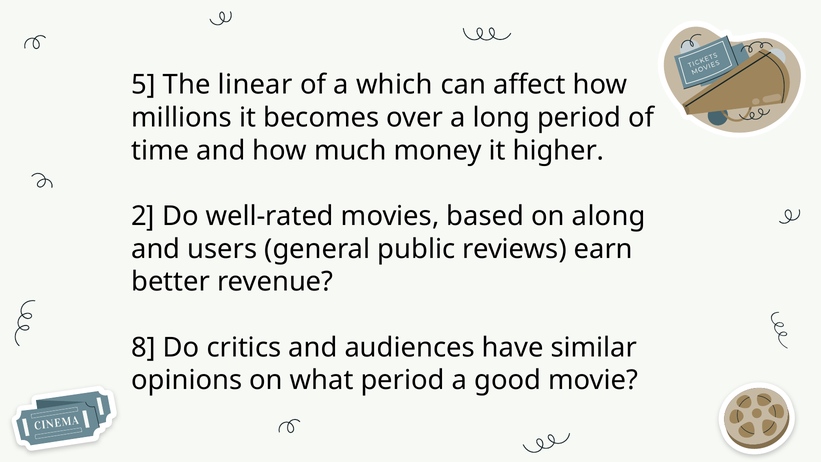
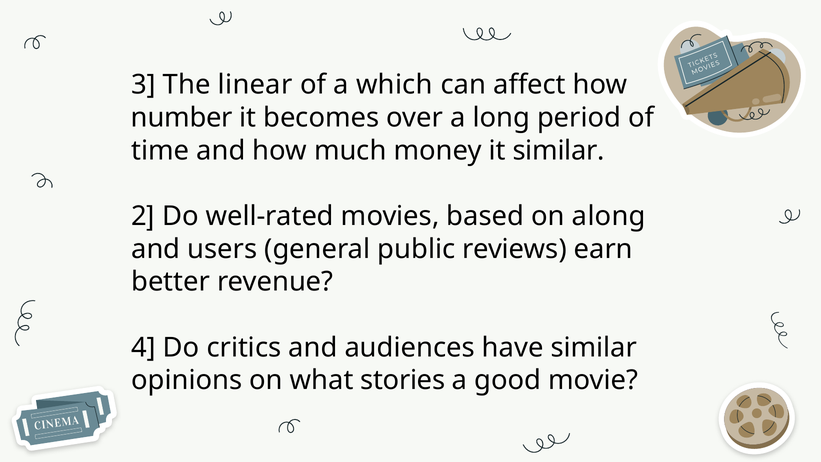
5: 5 -> 3
millions: millions -> number
it higher: higher -> similar
8: 8 -> 4
what period: period -> stories
